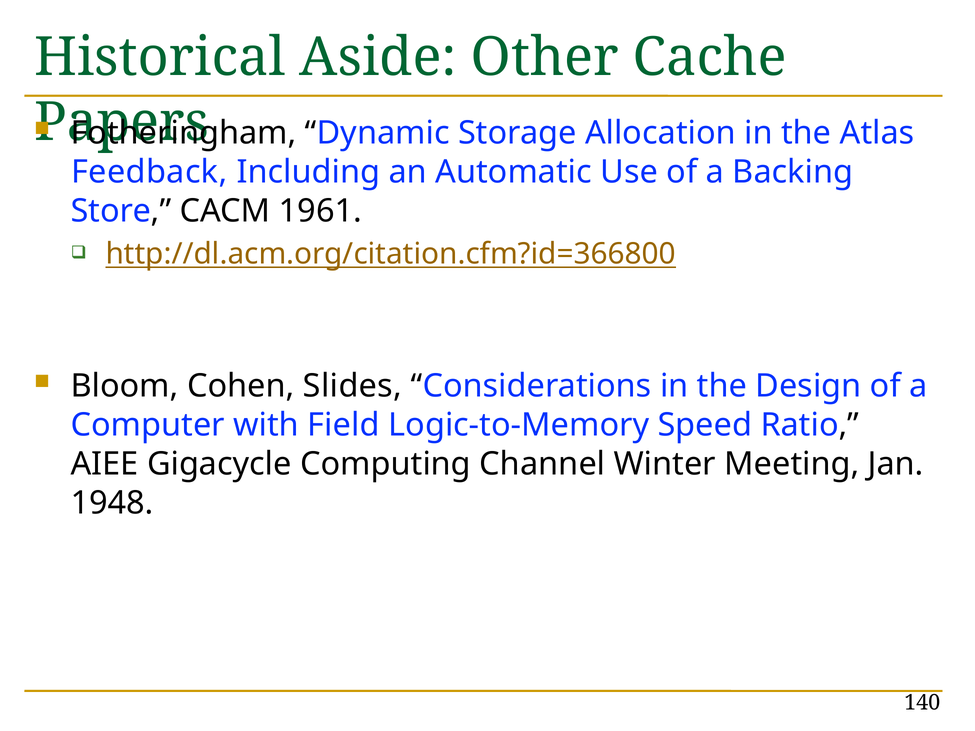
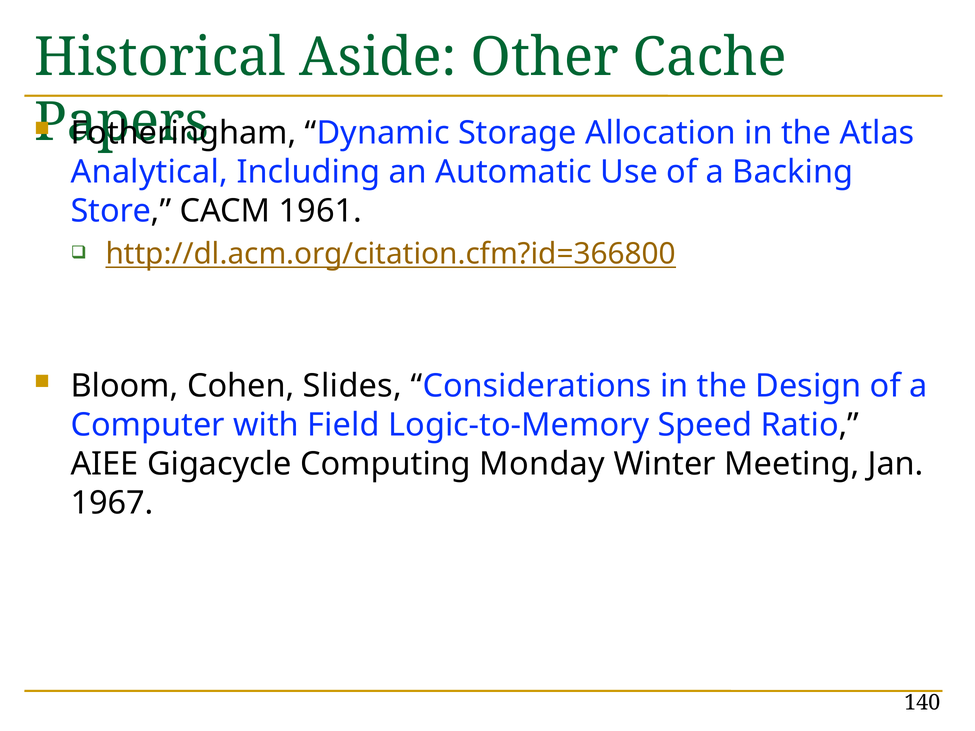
Feedback: Feedback -> Analytical
Channel: Channel -> Monday
1948: 1948 -> 1967
